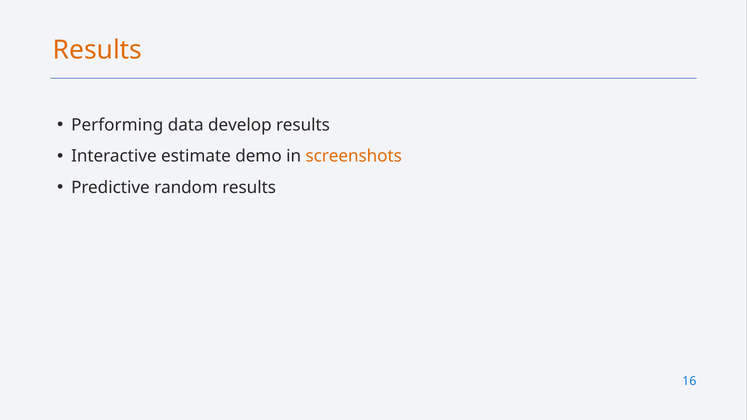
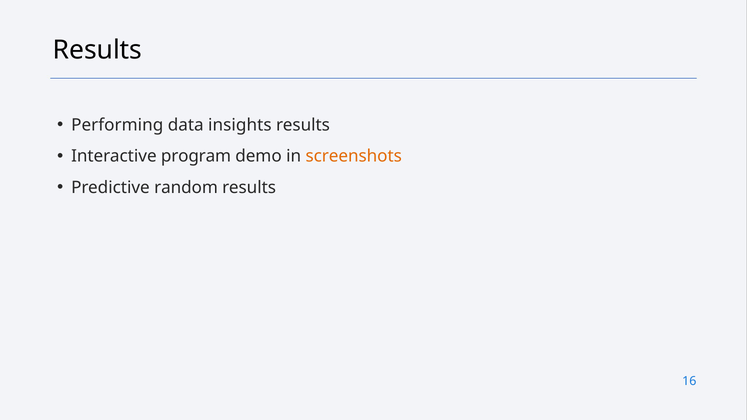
Results at (97, 50) colour: orange -> black
develop: develop -> insights
estimate: estimate -> program
